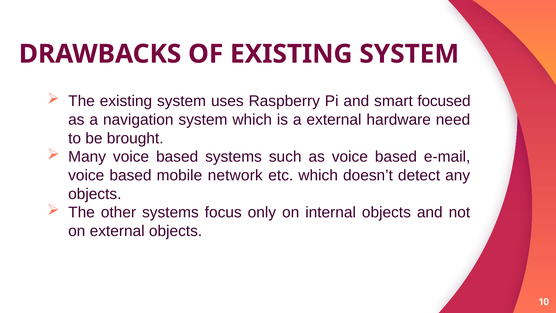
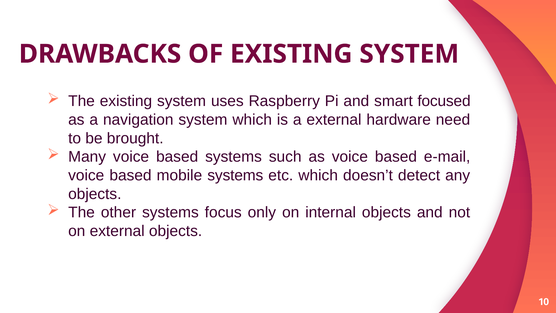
mobile network: network -> systems
